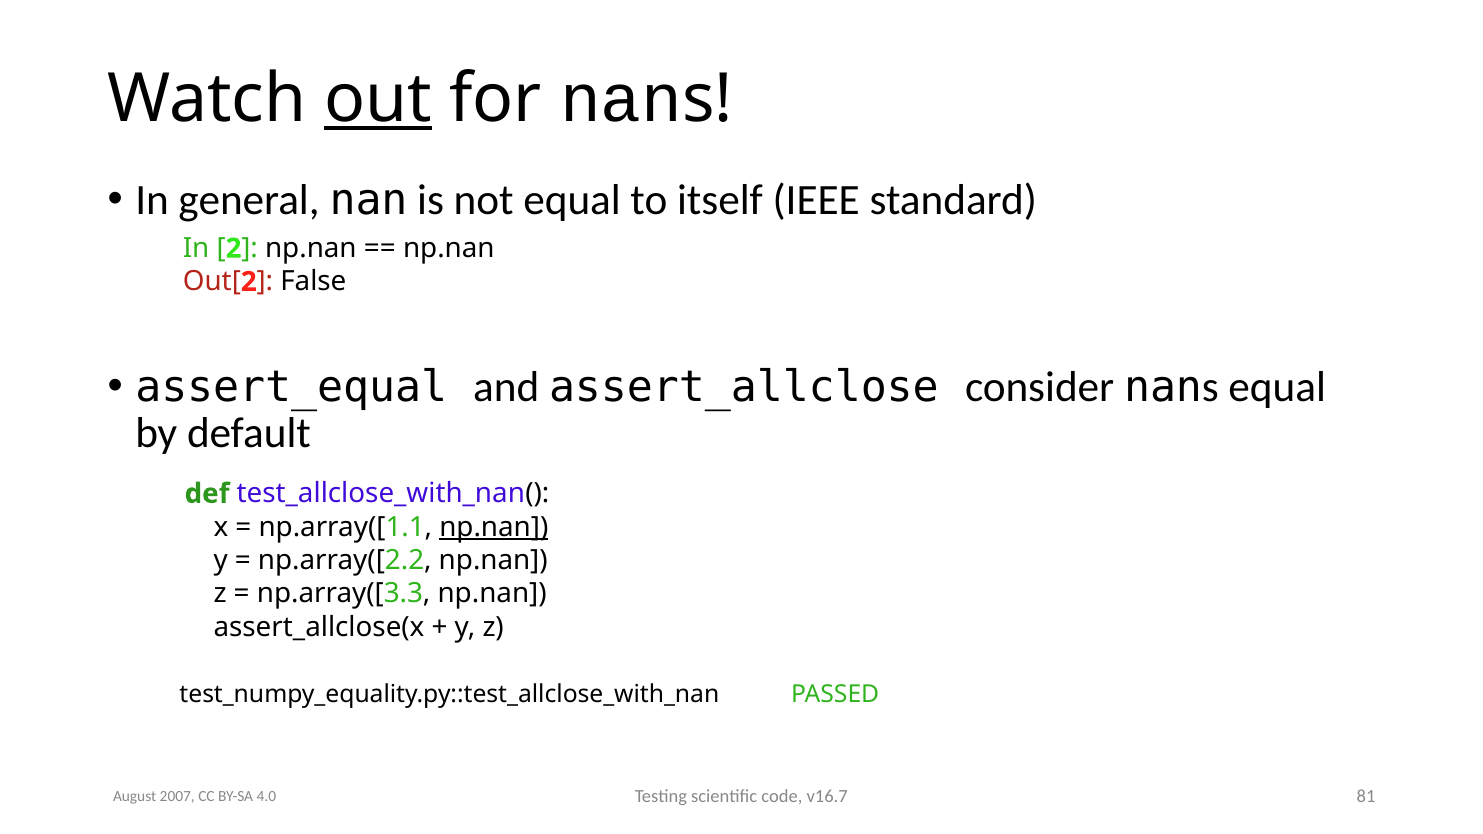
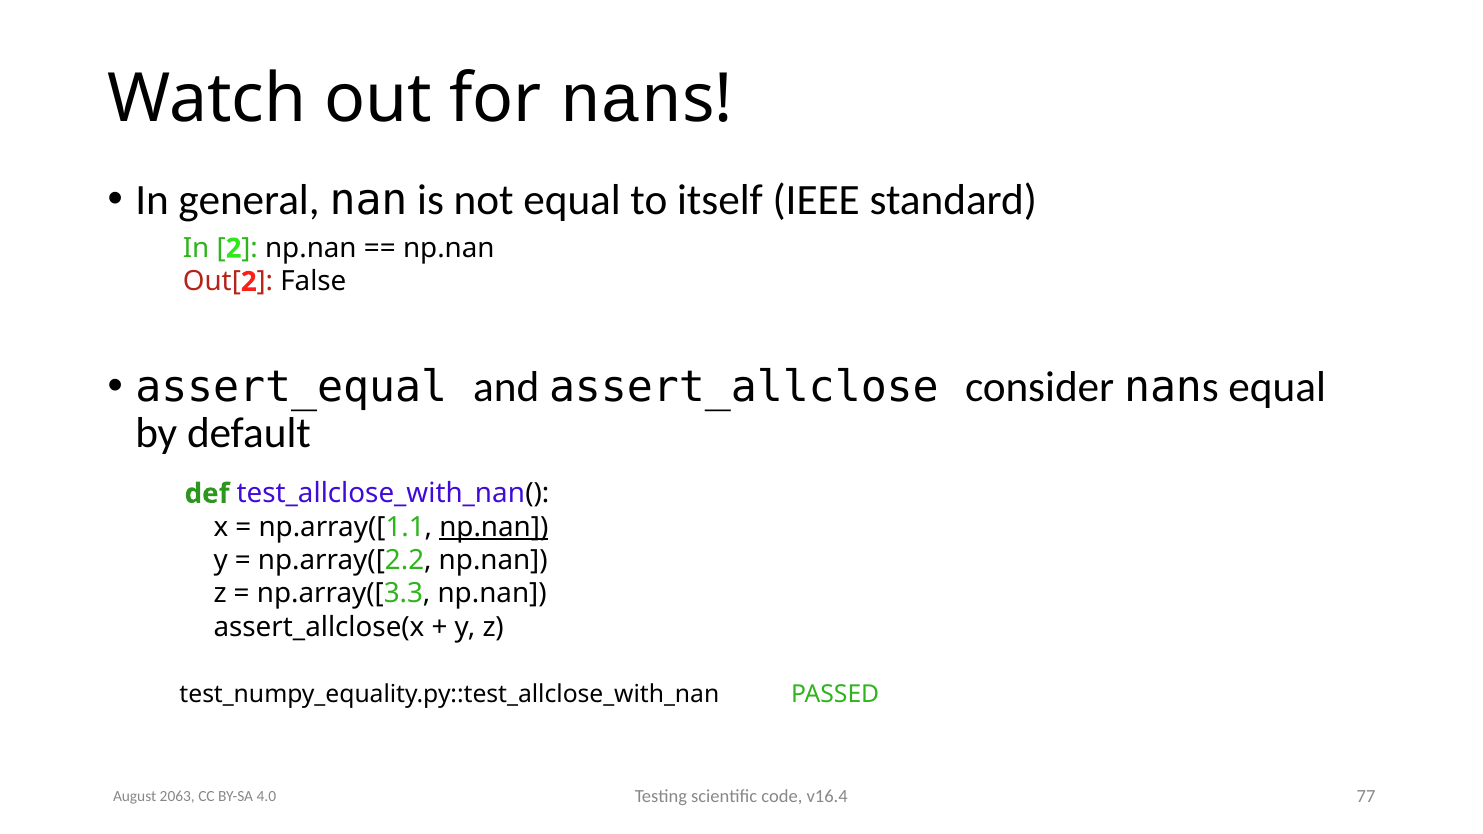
out underline: present -> none
v16.7: v16.7 -> v16.4
2007: 2007 -> 2063
81: 81 -> 77
